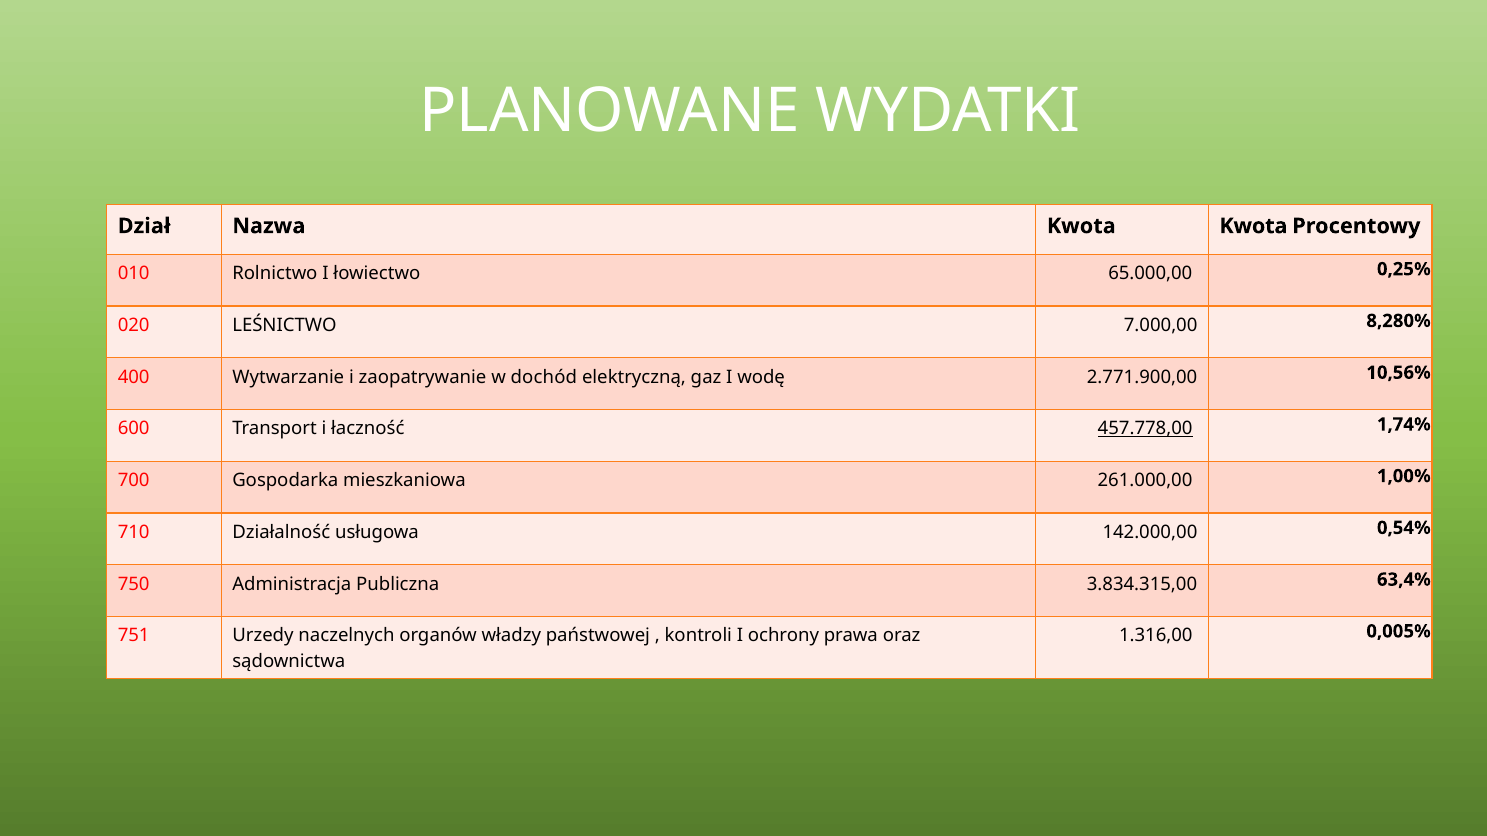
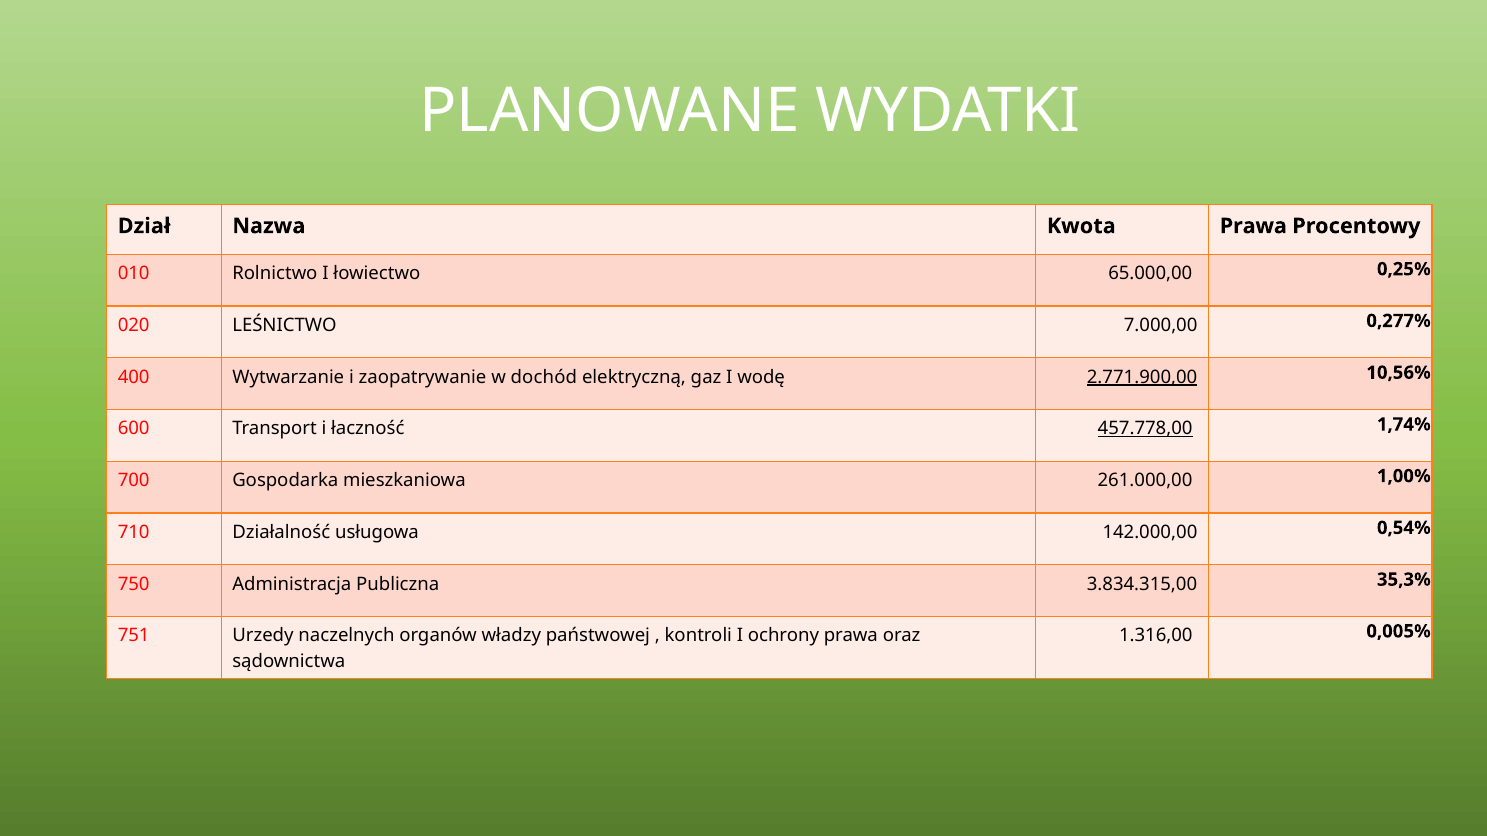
Kwota Kwota: Kwota -> Prawa
8,280%: 8,280% -> 0,277%
2.771.900,00 underline: none -> present
63,4%: 63,4% -> 35,3%
